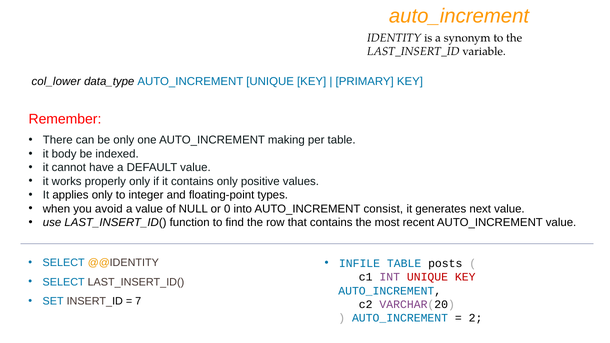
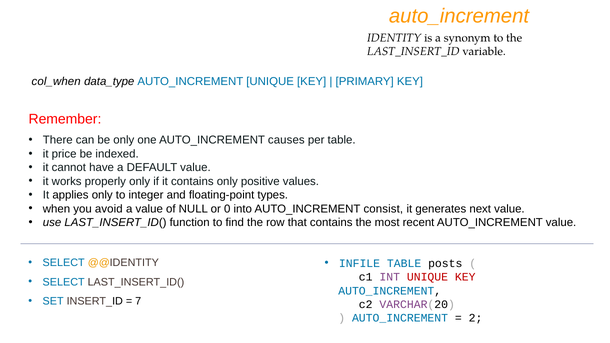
col_lower: col_lower -> col_when
making: making -> causes
body: body -> price
